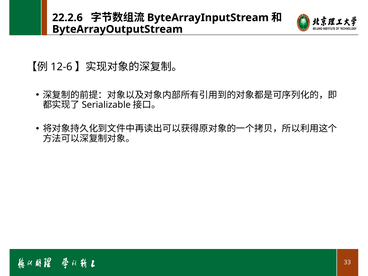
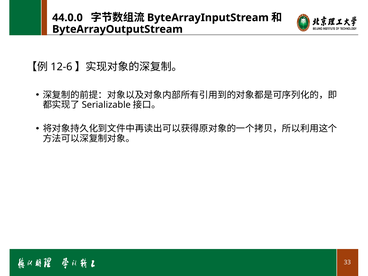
22.2.6: 22.2.6 -> 44.0.0
